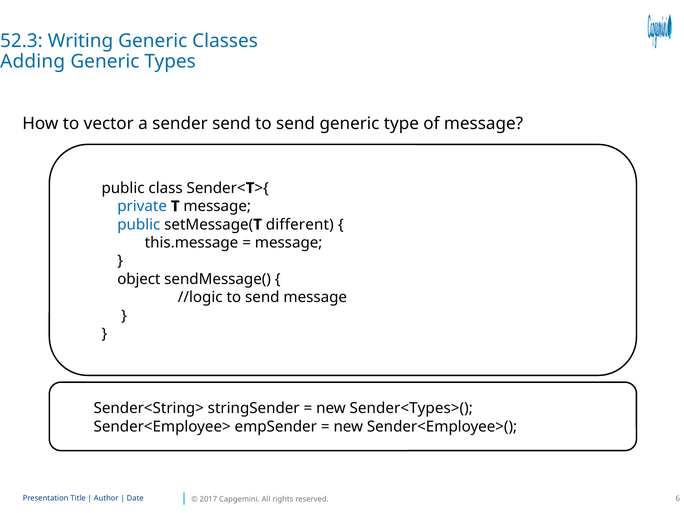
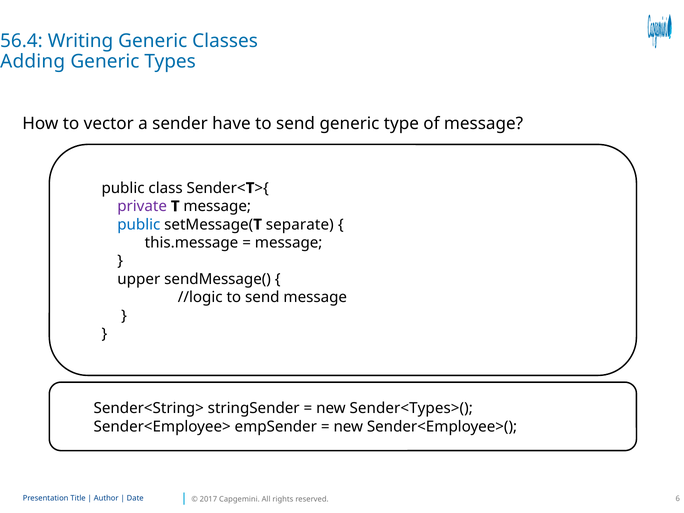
52.3: 52.3 -> 56.4
sender send: send -> have
private colour: blue -> purple
different: different -> separate
object: object -> upper
